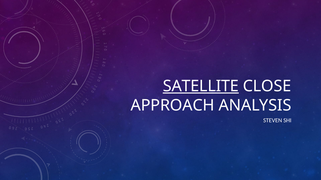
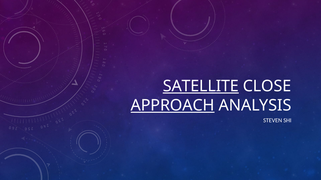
APPROACH underline: none -> present
